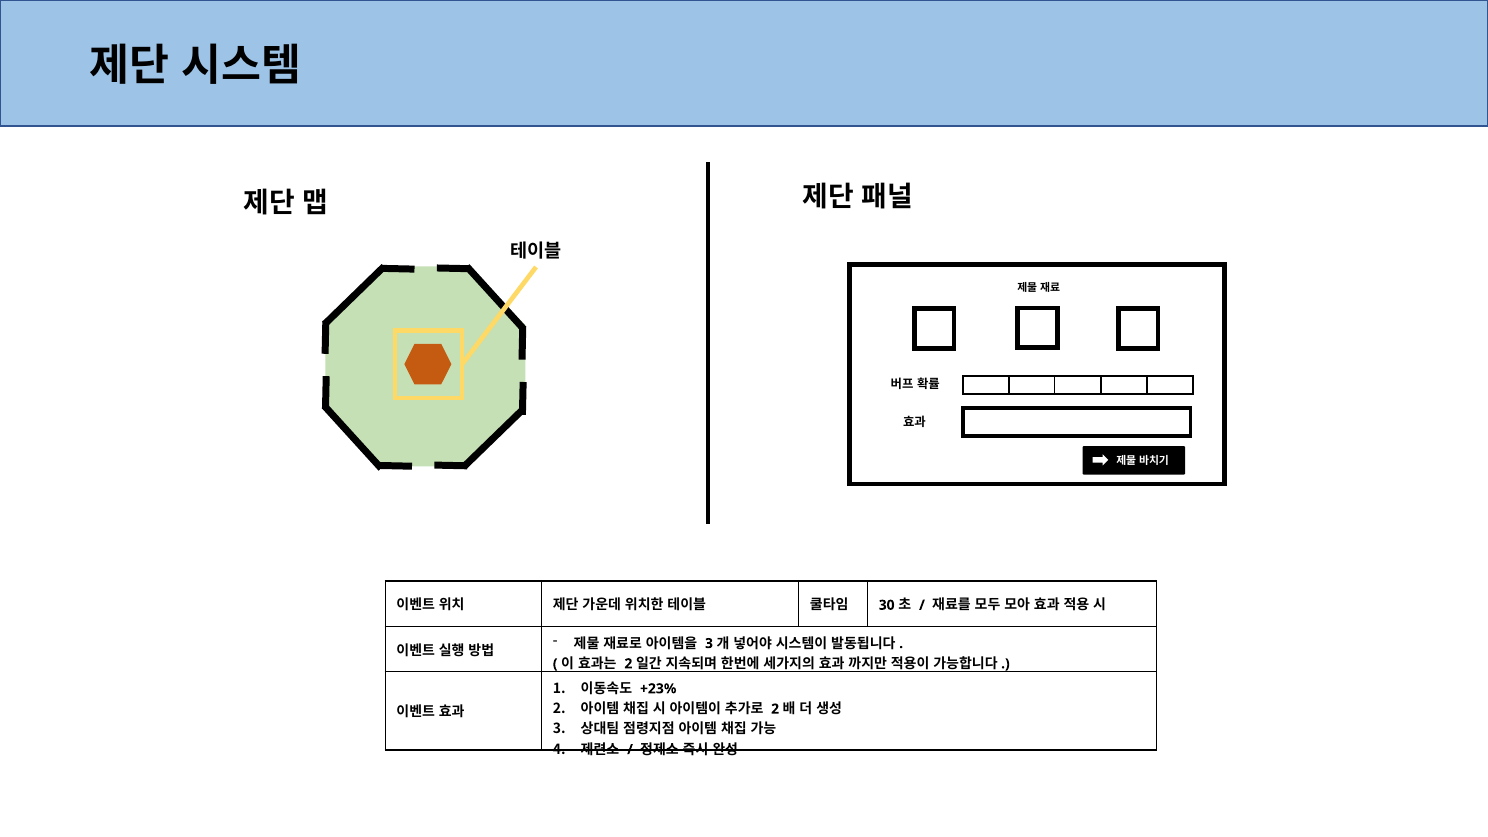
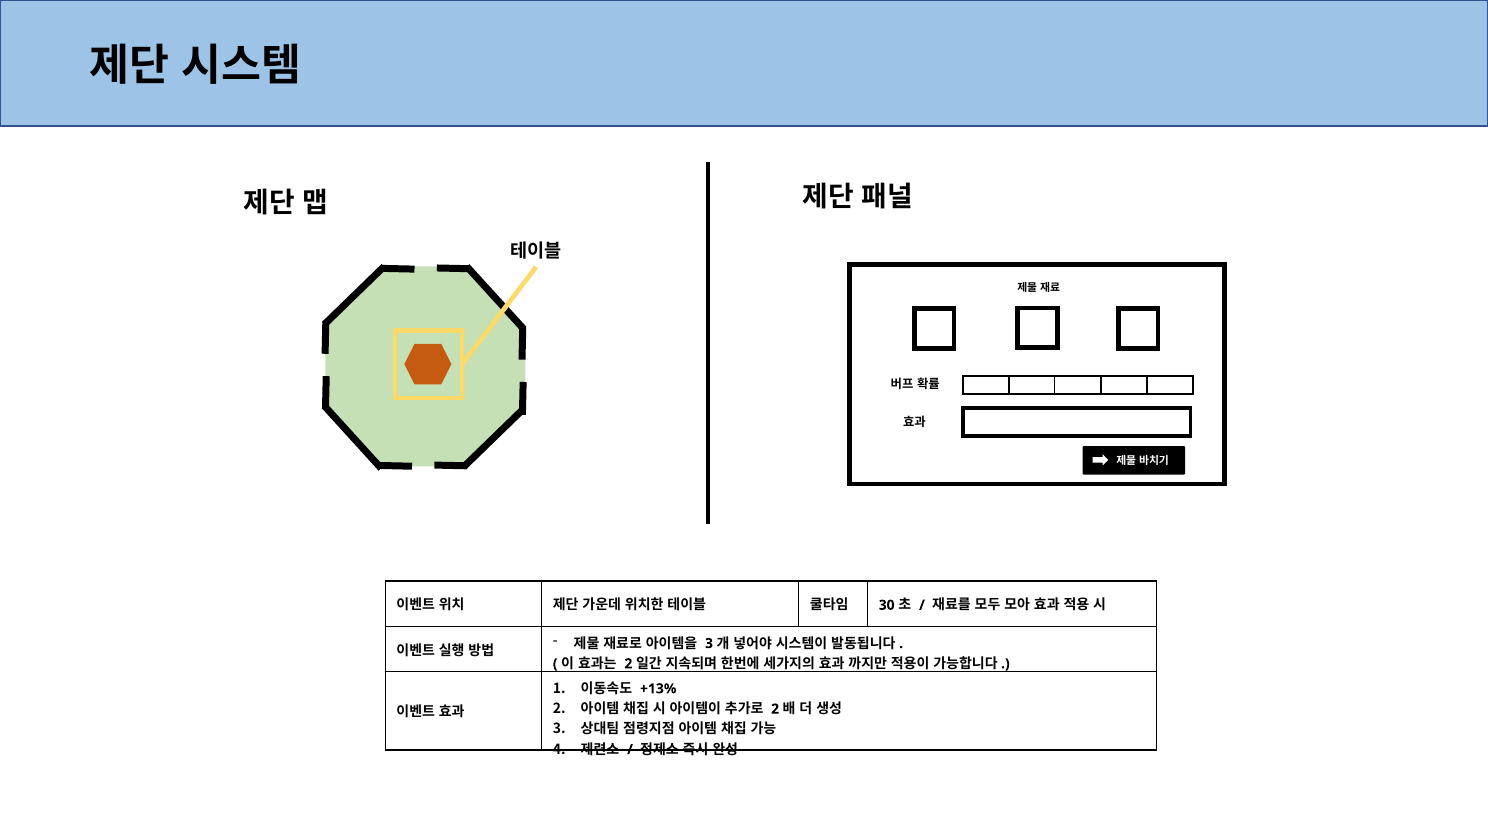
+23%: +23% -> +13%
